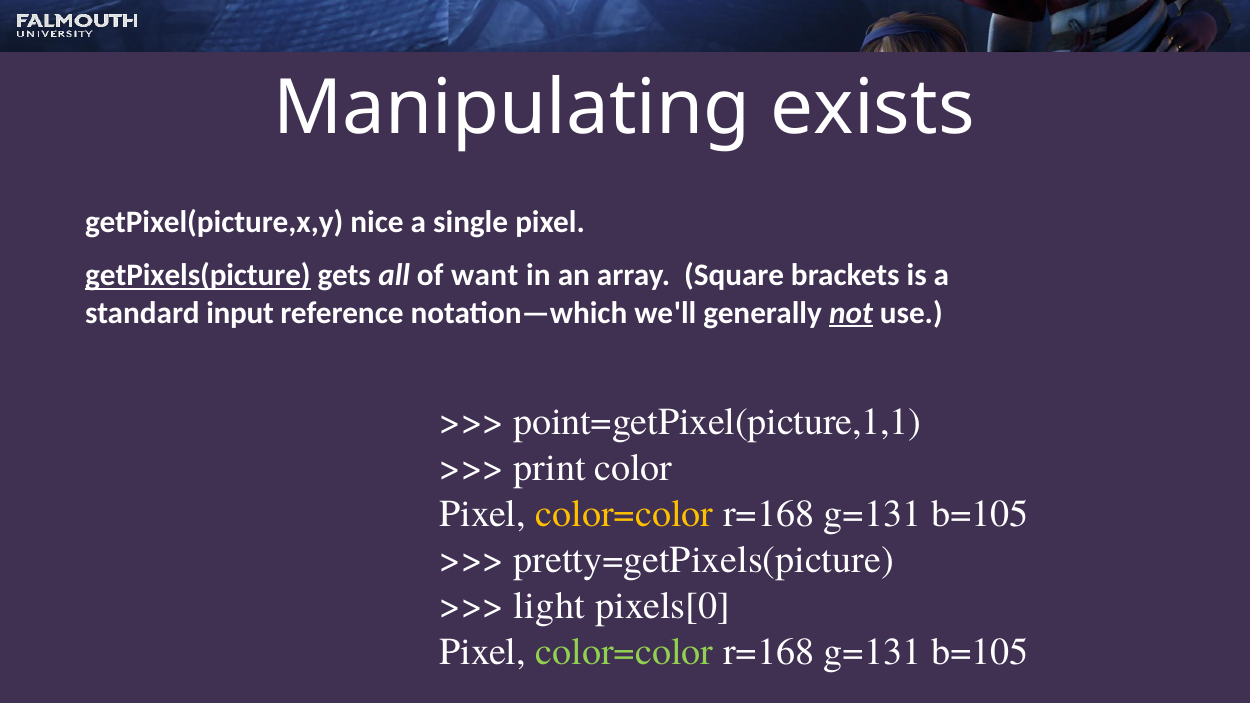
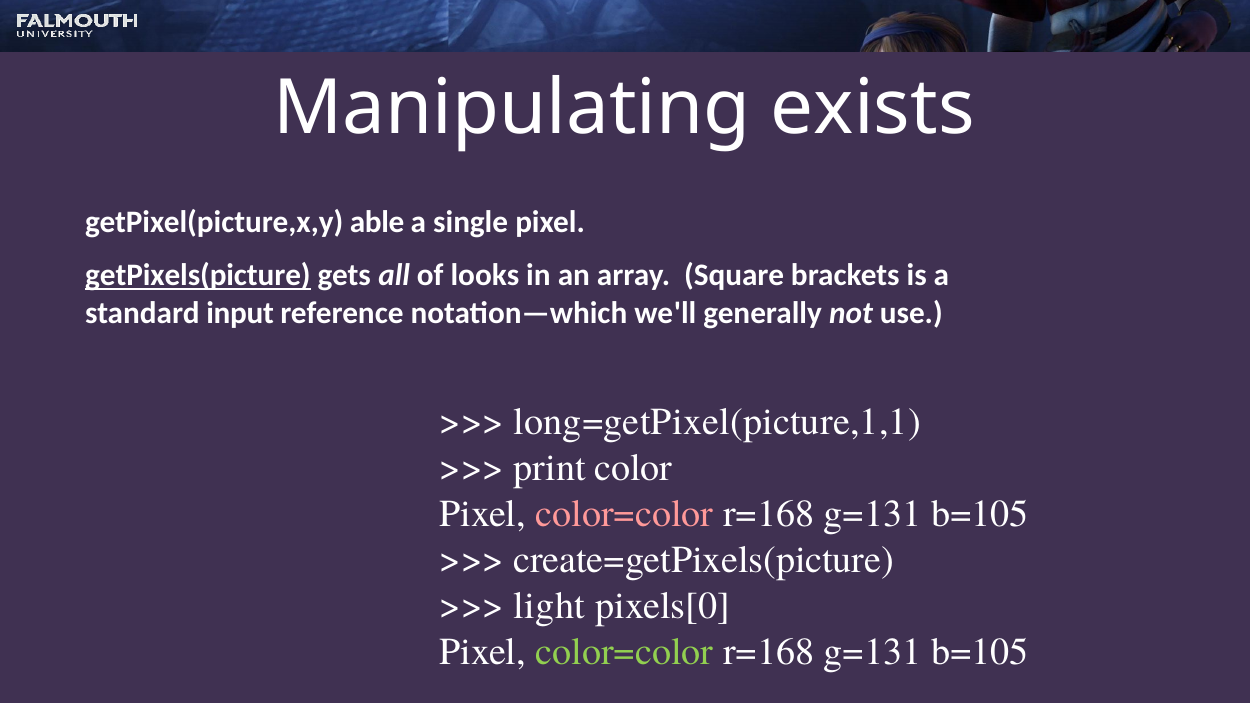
nice: nice -> able
want: want -> looks
not underline: present -> none
point=getPixel(picture,1,1: point=getPixel(picture,1,1 -> long=getPixel(picture,1,1
color=color at (625, 514) colour: yellow -> pink
pretty=getPixels(picture: pretty=getPixels(picture -> create=getPixels(picture
